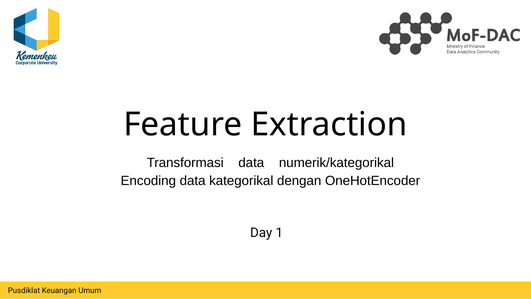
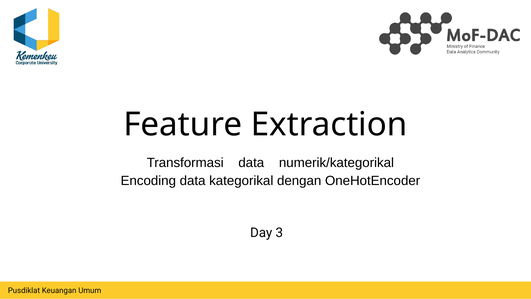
1: 1 -> 3
